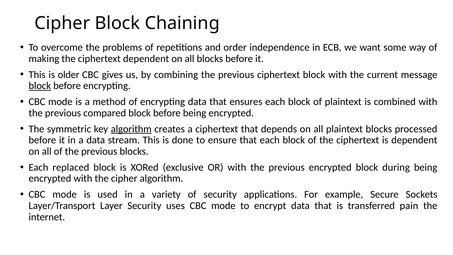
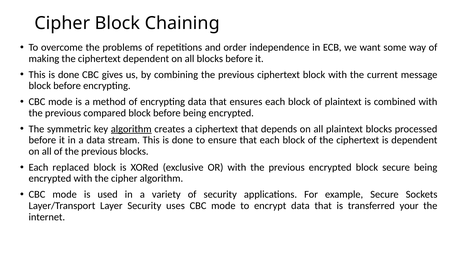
older at (69, 75): older -> done
block at (40, 86) underline: present -> none
block during: during -> secure
pain: pain -> your
